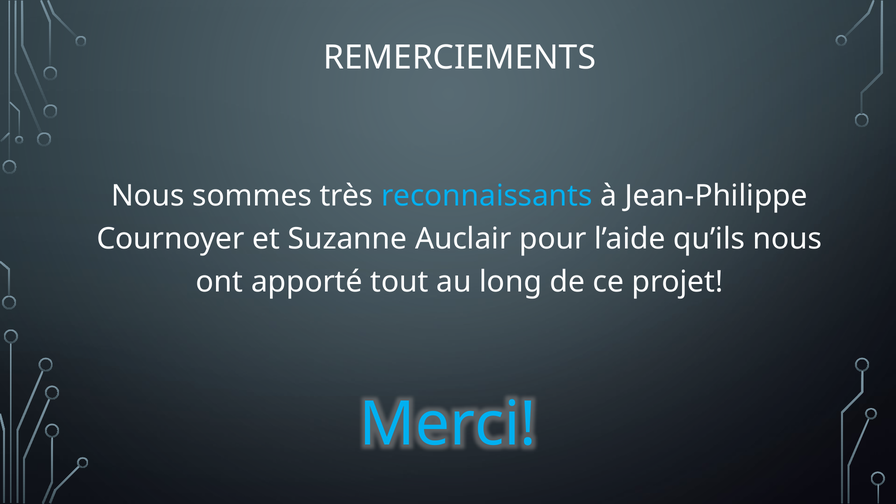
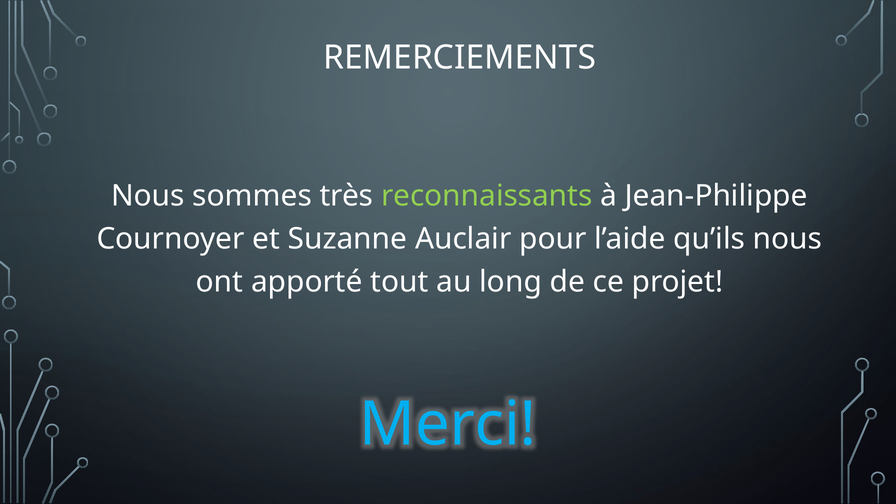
reconnaissants colour: light blue -> light green
